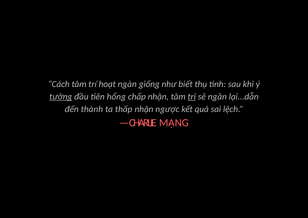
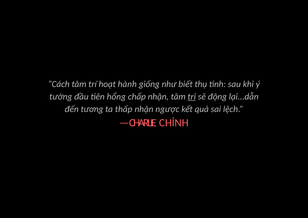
ngàn: ngàn -> hành
tưởng underline: present -> none
ngân: ngân -> động
thành: thành -> tương
MẠNG: MẠNG -> CHỈNH
